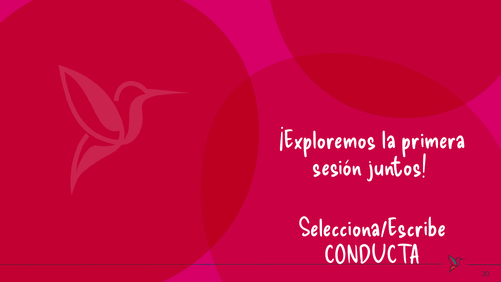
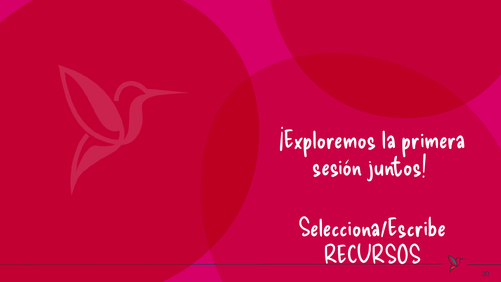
CONDUCTA: CONDUCTA -> RECURSOS
